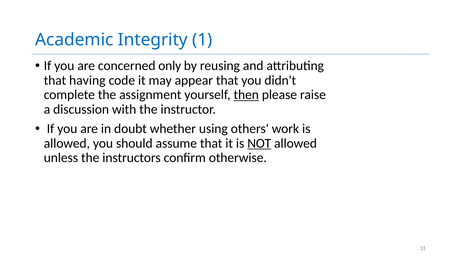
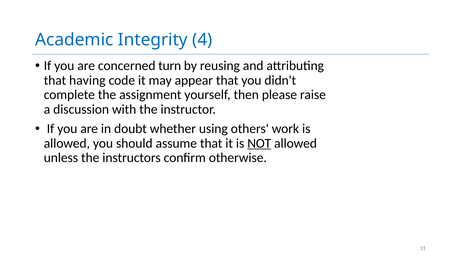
1: 1 -> 4
only: only -> turn
then underline: present -> none
